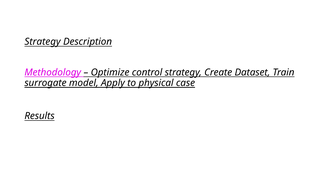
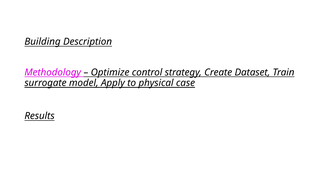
Strategy at (43, 42): Strategy -> Building
